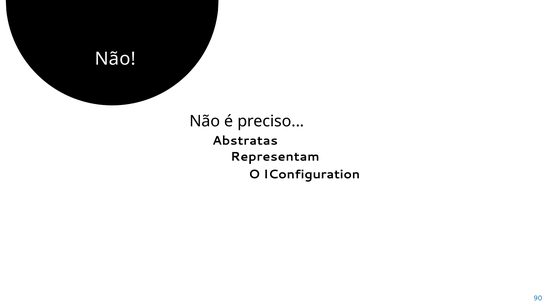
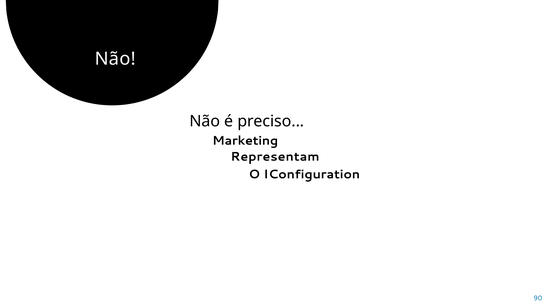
Abstratas: Abstratas -> Marketing
